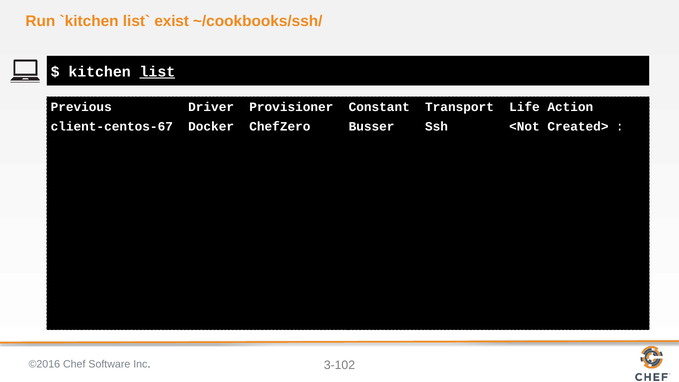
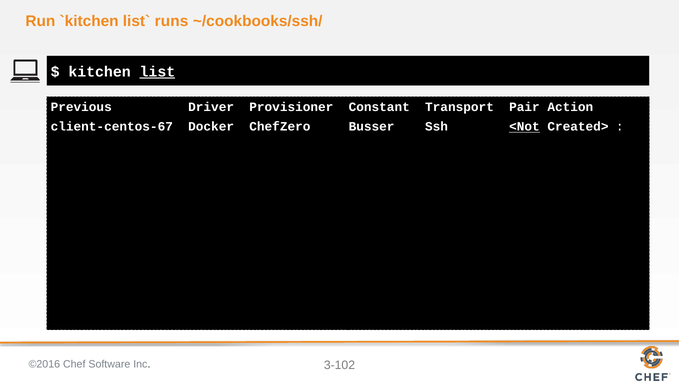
exist: exist -> runs
Life: Life -> Pair
<Not underline: none -> present
